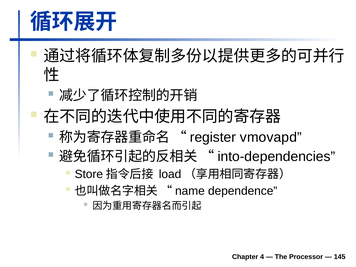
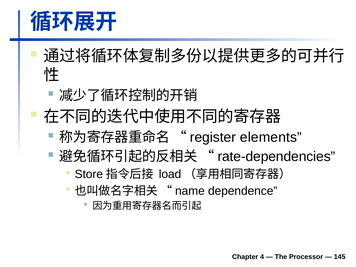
vmovapd: vmovapd -> elements
into-dependencies: into-dependencies -> rate-dependencies
